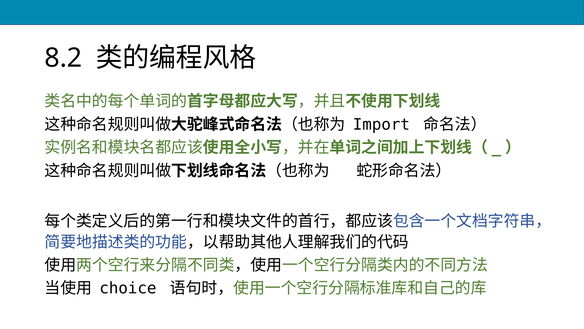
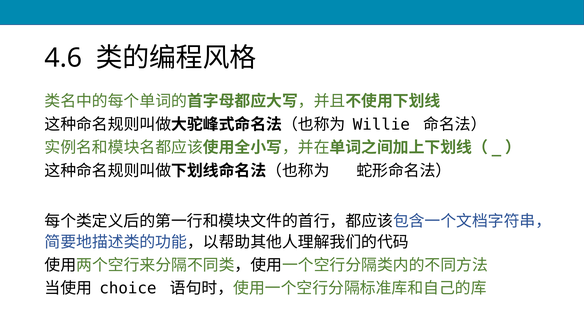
8.2: 8.2 -> 4.6
Import: Import -> Willie
